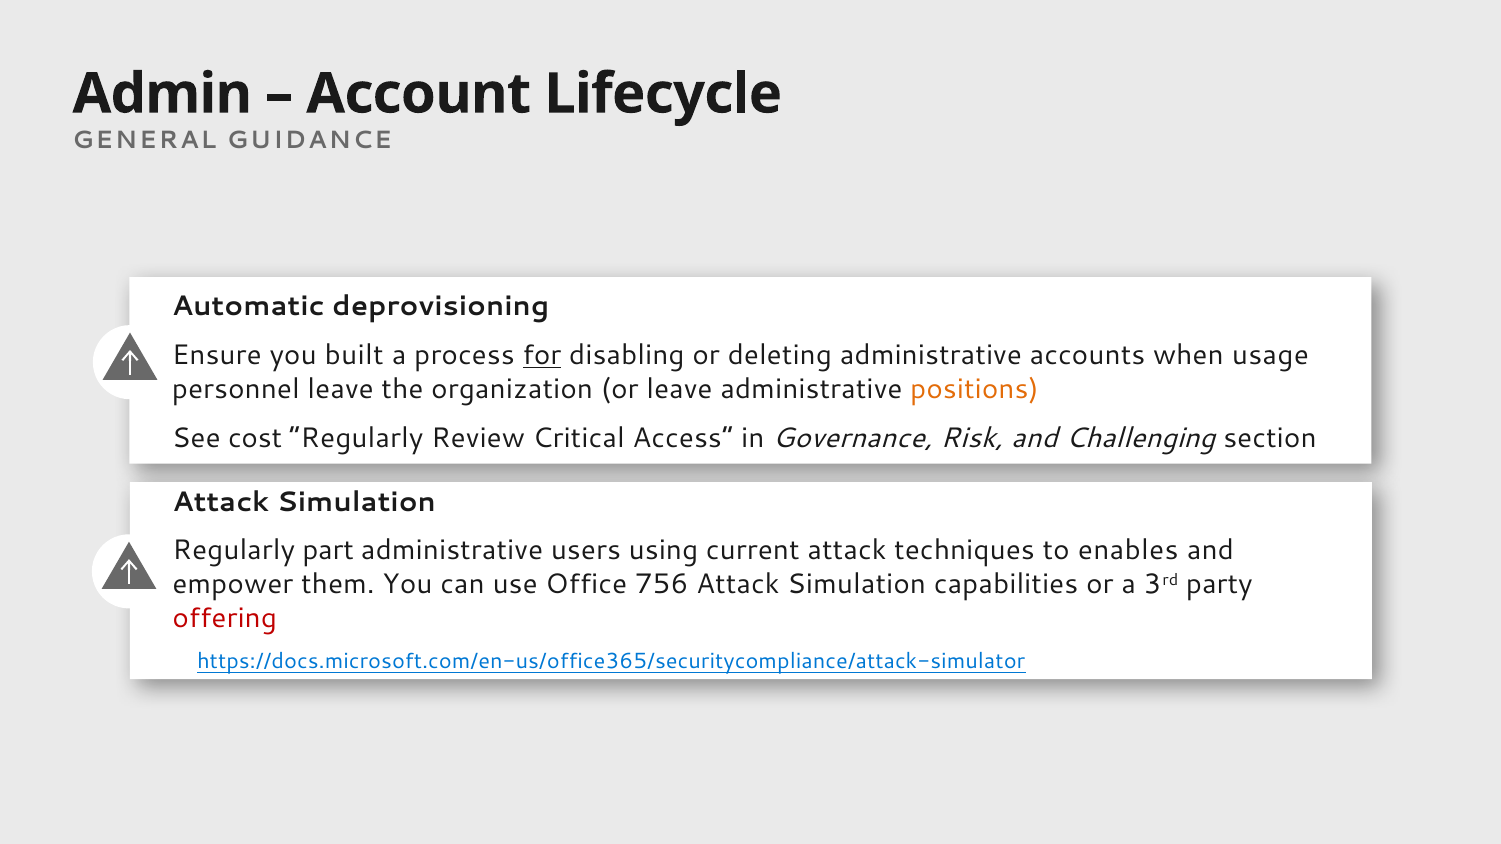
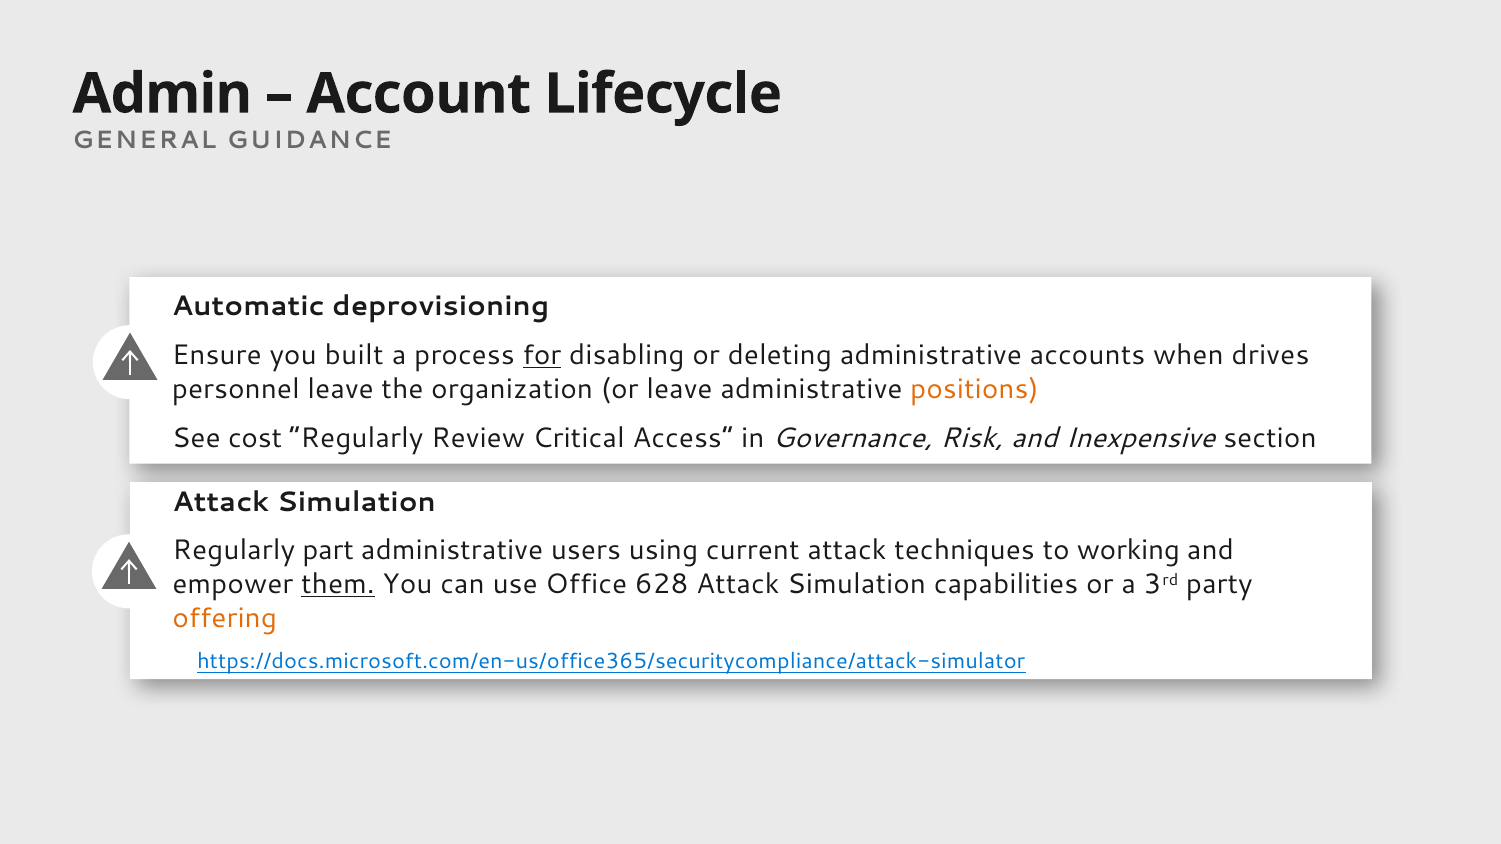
usage: usage -> drives
Challenging: Challenging -> Inexpensive
enables: enables -> working
them underline: none -> present
756: 756 -> 628
offering colour: red -> orange
